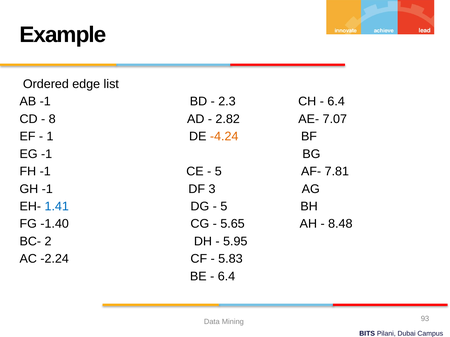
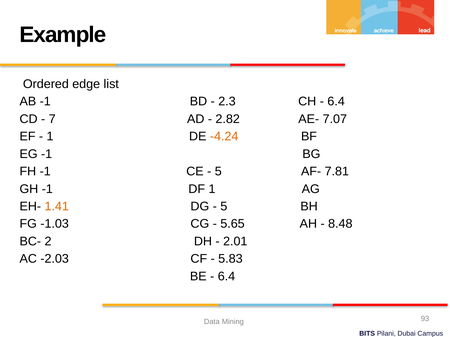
8: 8 -> 7
DF 3: 3 -> 1
1.41 colour: blue -> orange
-1.40: -1.40 -> -1.03
5.95: 5.95 -> 2.01
-2.24: -2.24 -> -2.03
